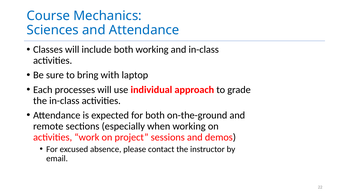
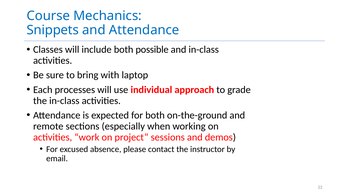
Sciences: Sciences -> Snippets
both working: working -> possible
